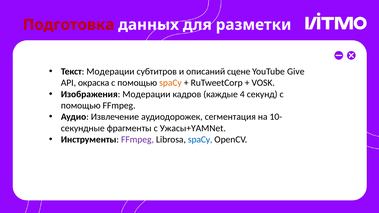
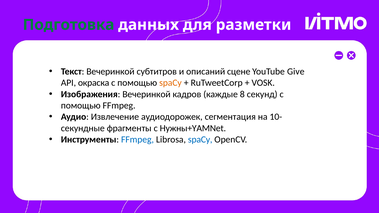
Подготовка colour: red -> green
Текст Модерации: Модерации -> Вечеринкой
Изображения Модерации: Модерации -> Вечеринкой
4: 4 -> 8
Ужасы+YAMNet: Ужасы+YAMNet -> Нужны+YAMNet
FFmpeg at (137, 140) colour: purple -> blue
